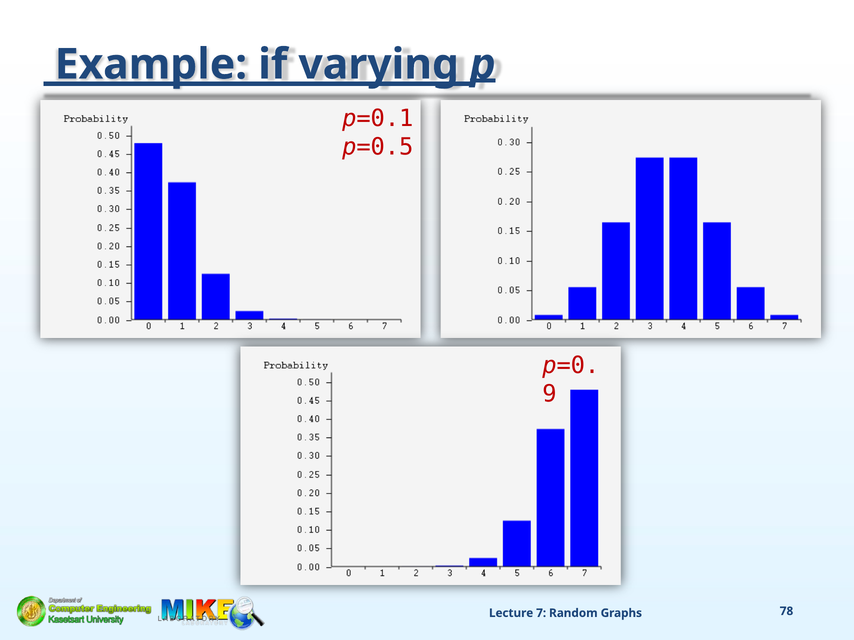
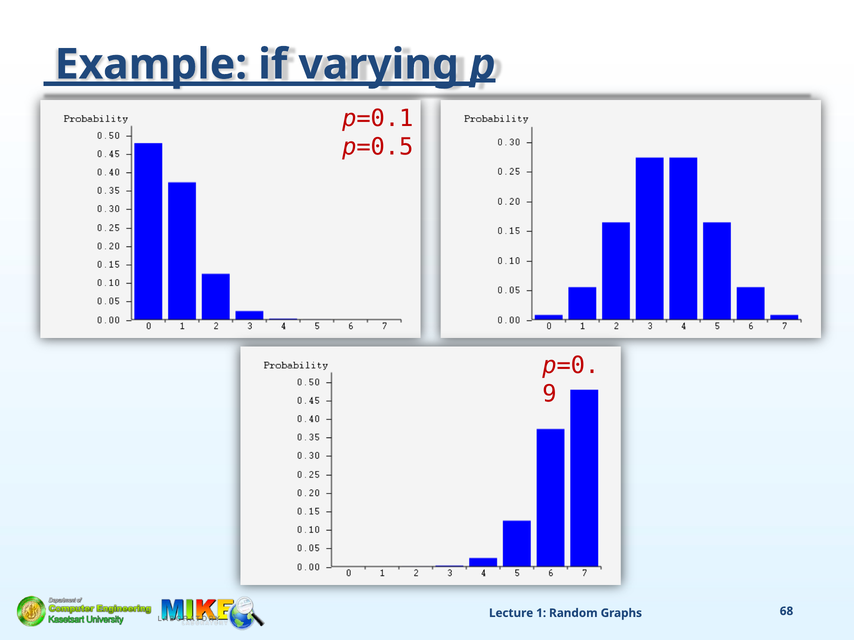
7: 7 -> 1
78: 78 -> 68
